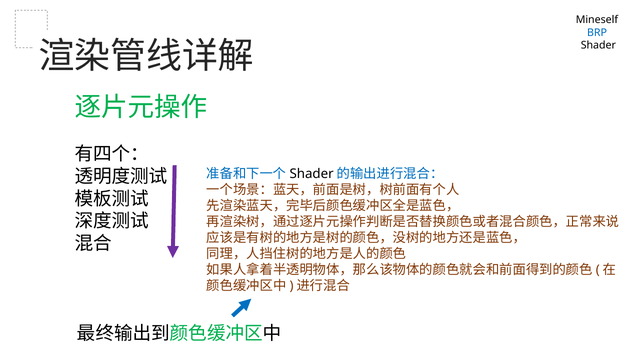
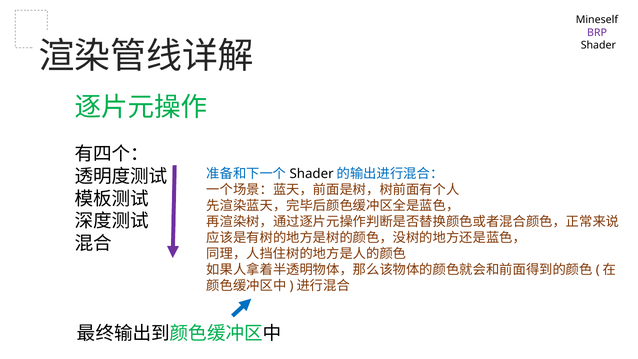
BRP colour: blue -> purple
